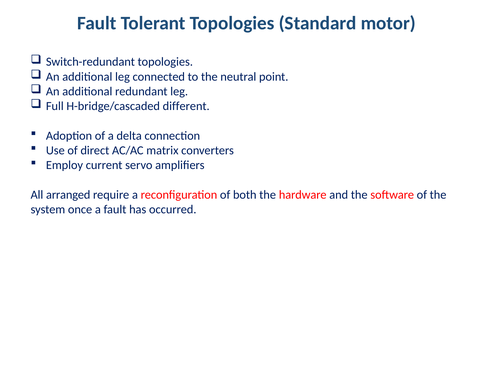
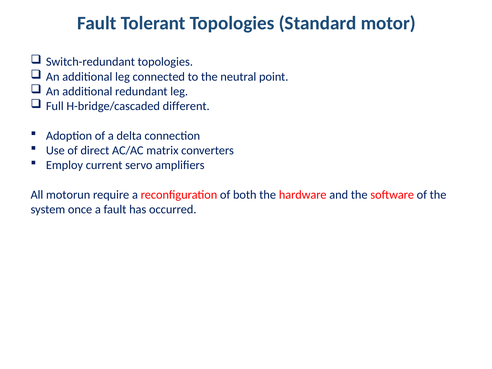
arranged: arranged -> motorun
